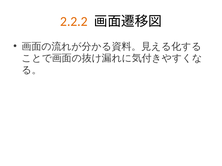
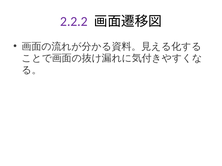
2.2.2 colour: orange -> purple
